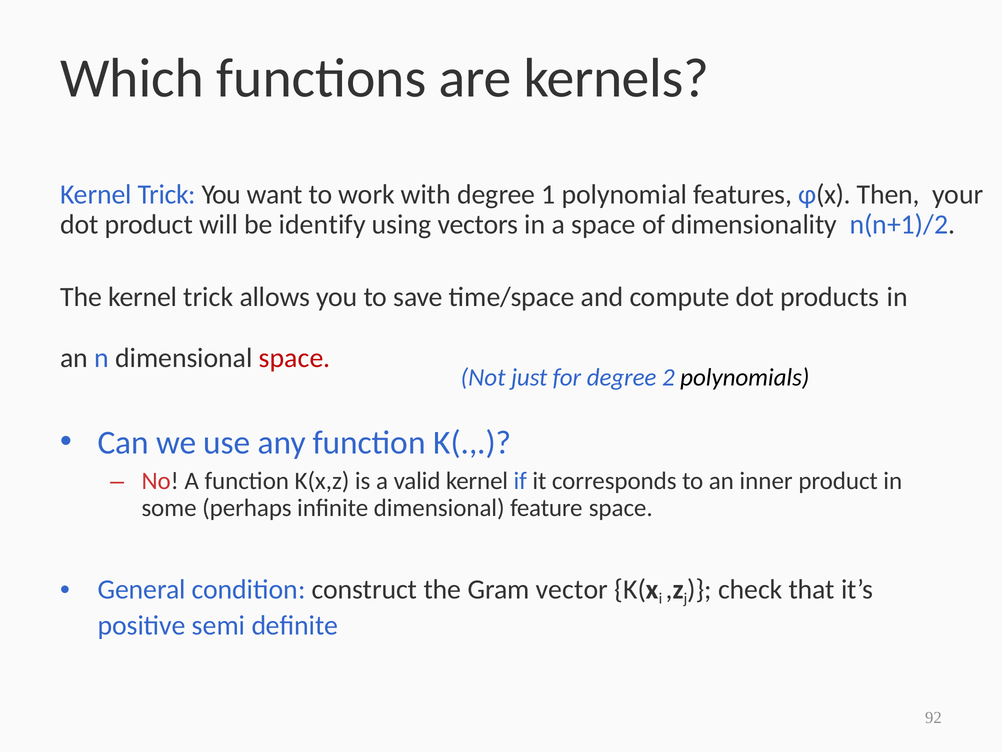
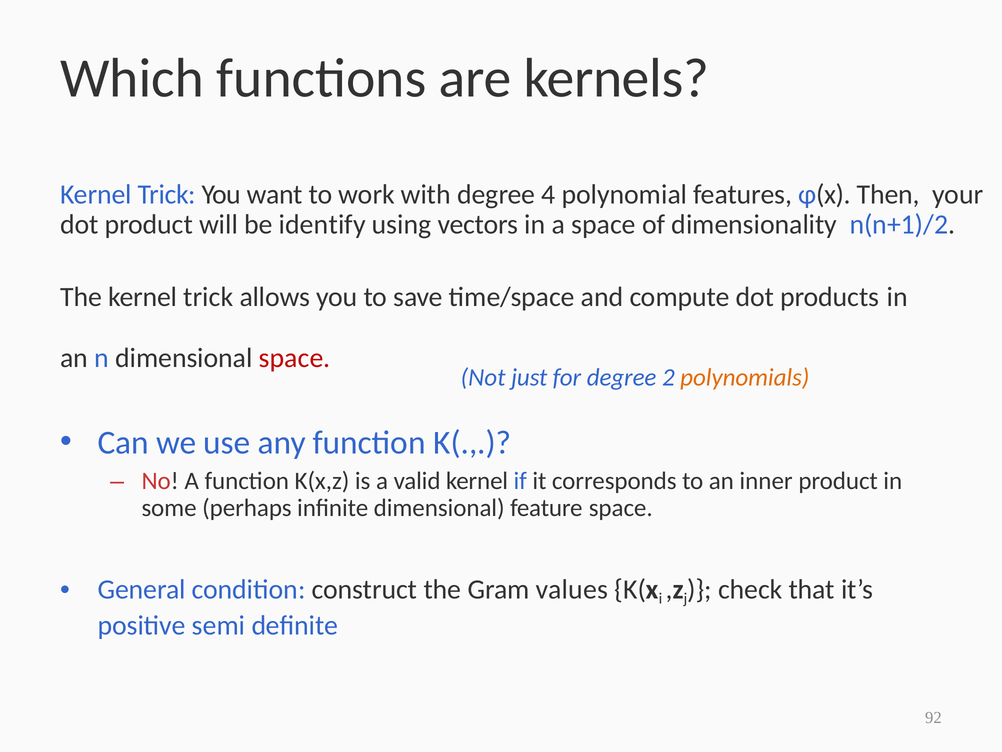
1: 1 -> 4
polynomials colour: black -> orange
vector: vector -> values
